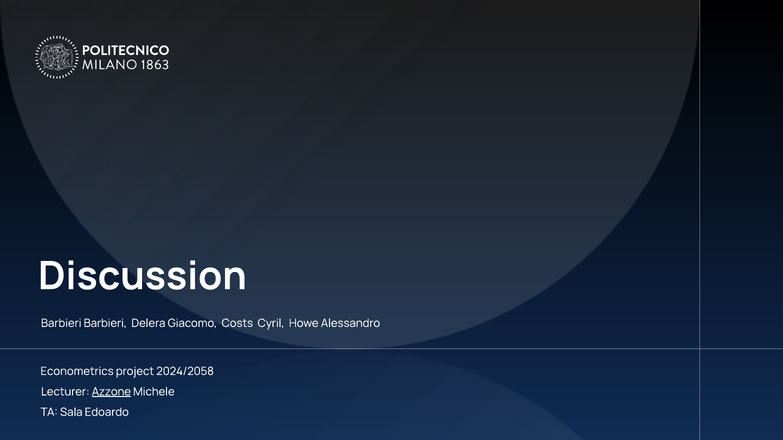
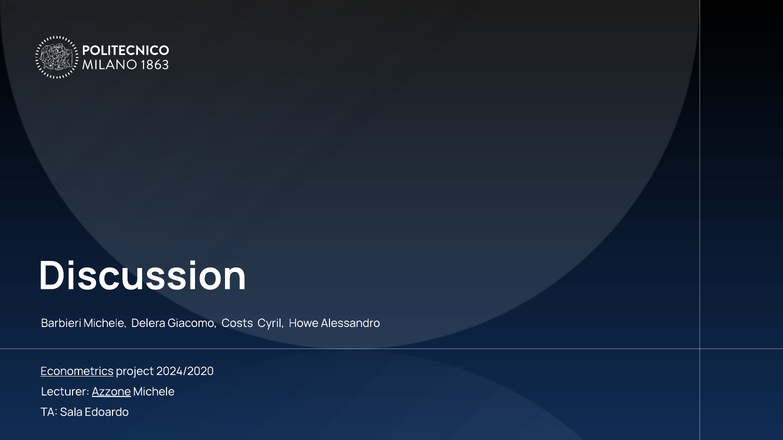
Barbieri Barbieri: Barbieri -> Michele
Econometrics underline: none -> present
2024/2058: 2024/2058 -> 2024/2020
